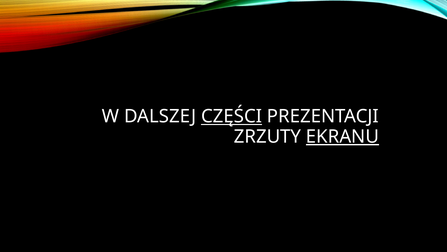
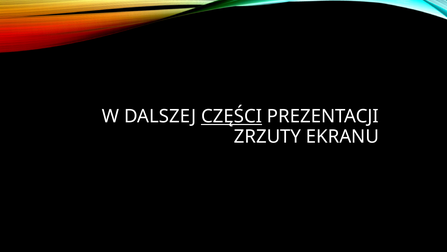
EKRANU underline: present -> none
